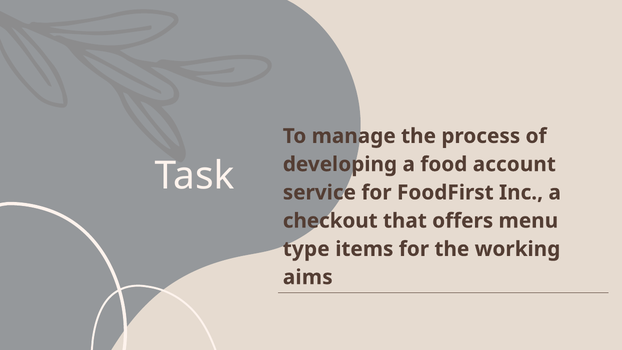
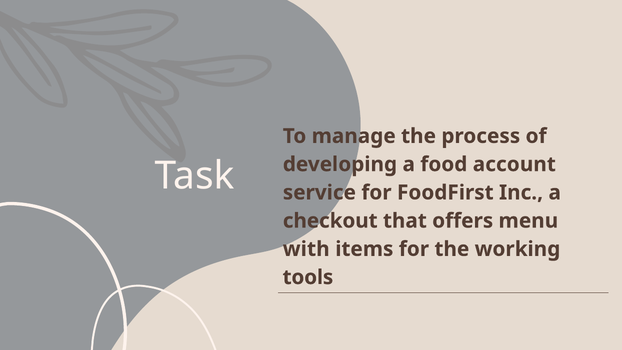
type: type -> with
aims: aims -> tools
